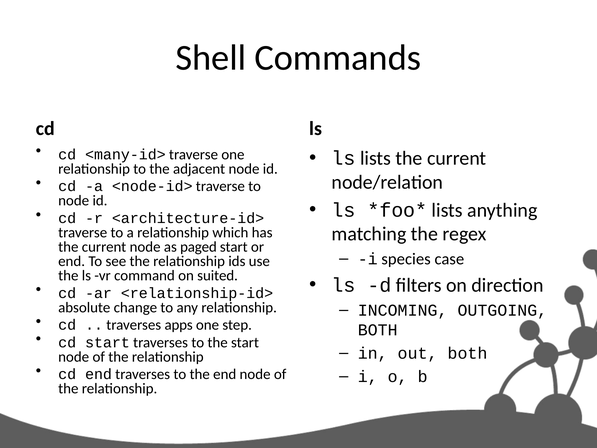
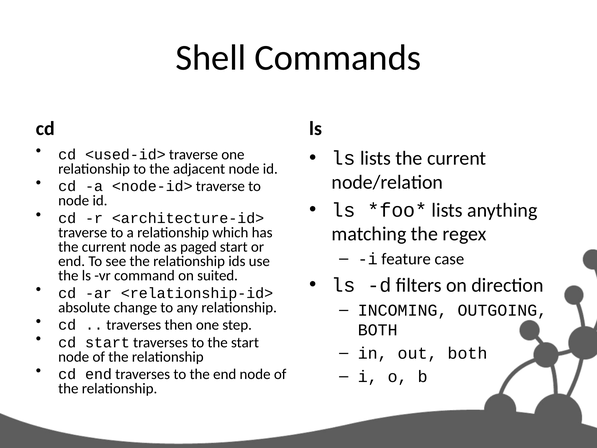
<many-id>: <many-id> -> <used-id>
species: species -> feature
apps: apps -> then
